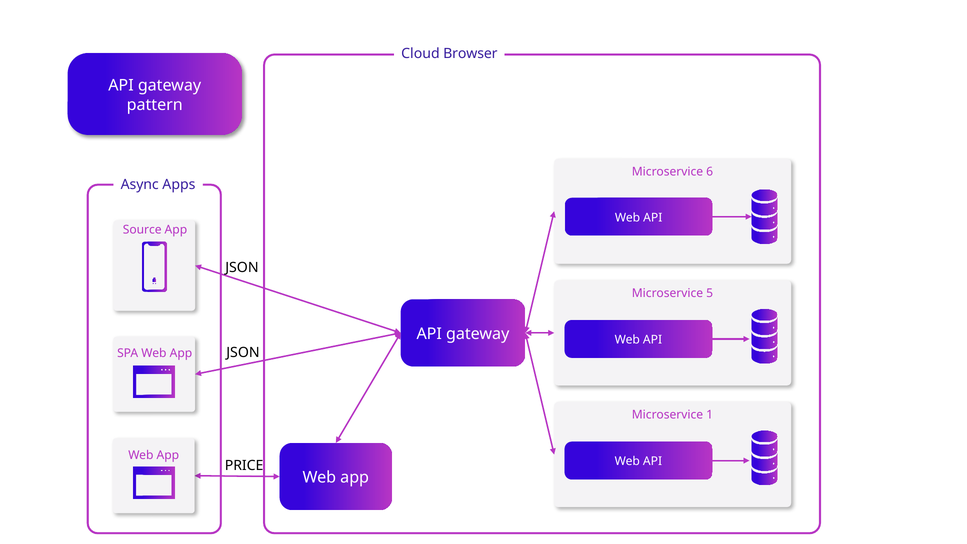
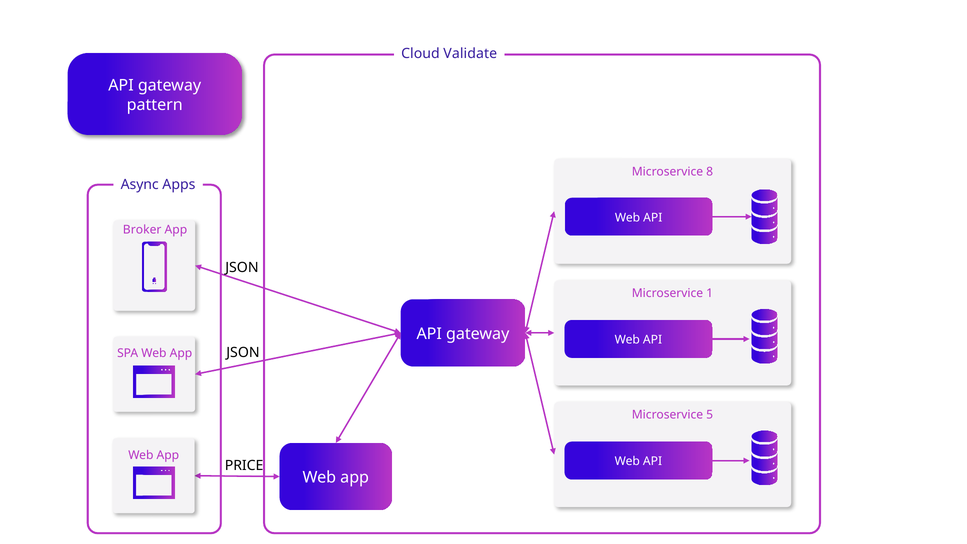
Browser: Browser -> Validate
6: 6 -> 8
Source: Source -> Broker
5: 5 -> 1
1: 1 -> 5
